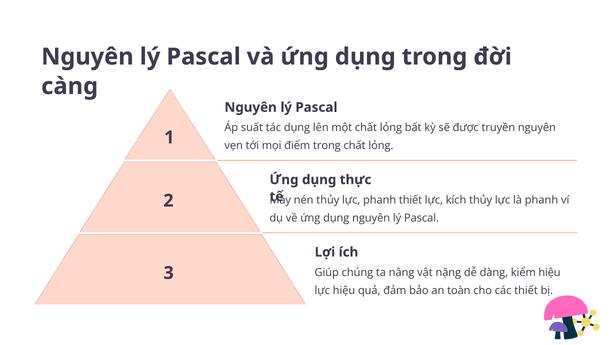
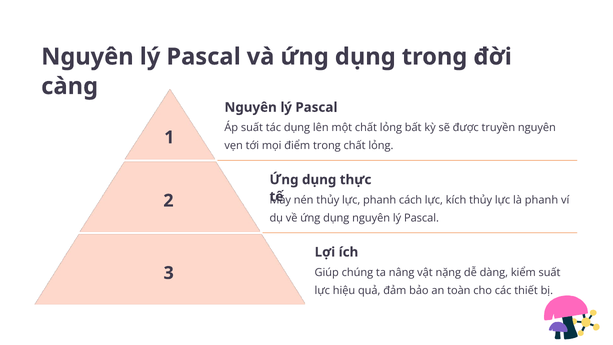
phanh thiết: thiết -> cách
kiểm hiệu: hiệu -> suất
